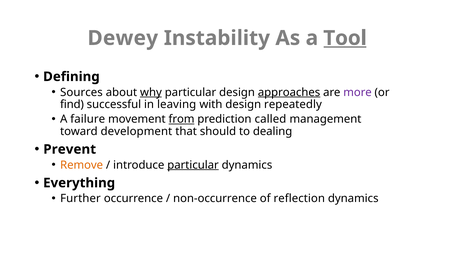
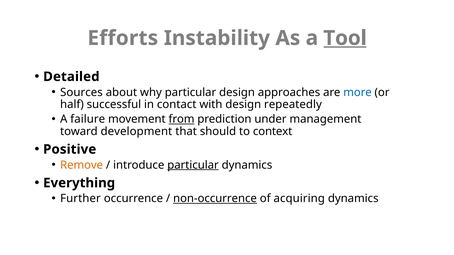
Dewey: Dewey -> Efforts
Defining: Defining -> Detailed
why underline: present -> none
approaches underline: present -> none
more colour: purple -> blue
find: find -> half
leaving: leaving -> contact
called: called -> under
dealing: dealing -> context
Prevent: Prevent -> Positive
non-occurrence underline: none -> present
reflection: reflection -> acquiring
